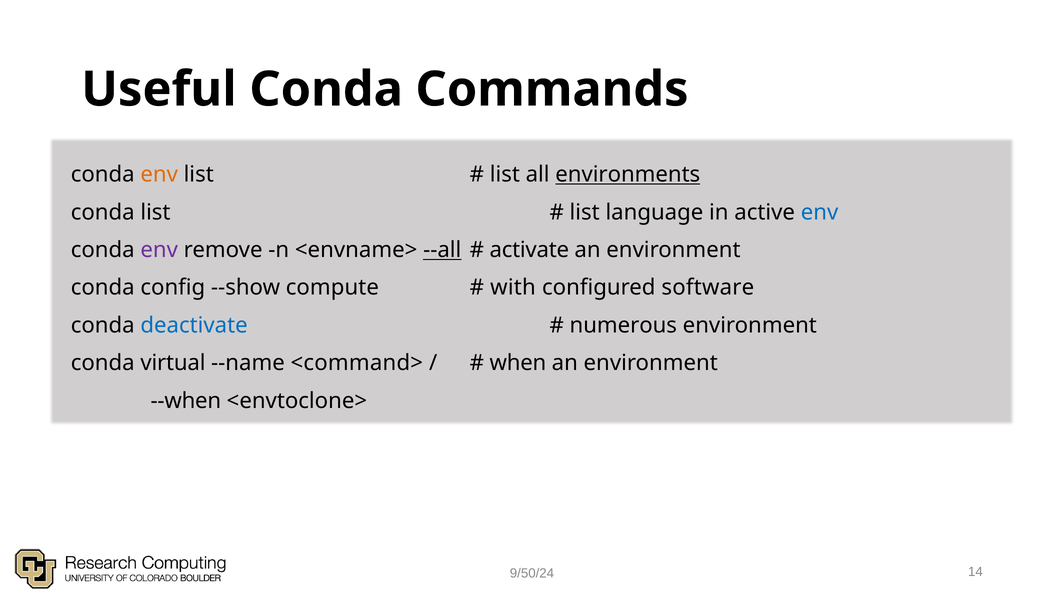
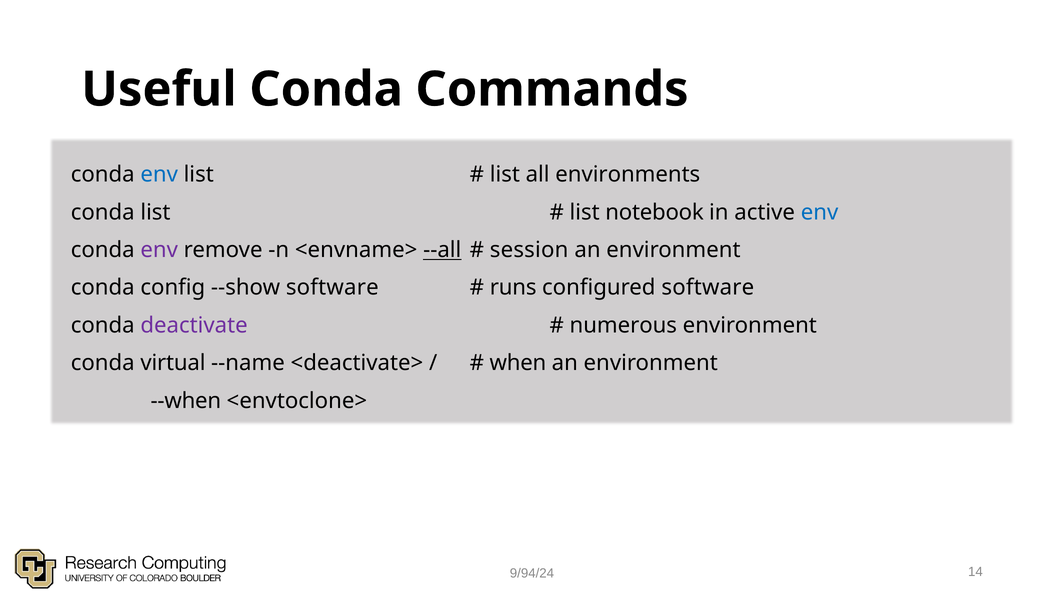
env at (159, 174) colour: orange -> blue
environments underline: present -> none
language: language -> notebook
activate: activate -> session
--show compute: compute -> software
with: with -> runs
deactivate colour: blue -> purple
<command>: <command> -> <deactivate>
9/50/24: 9/50/24 -> 9/94/24
